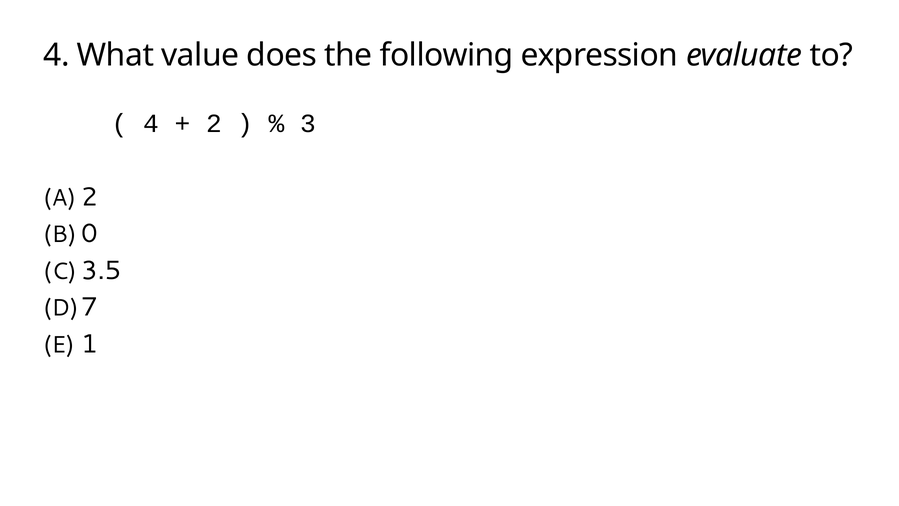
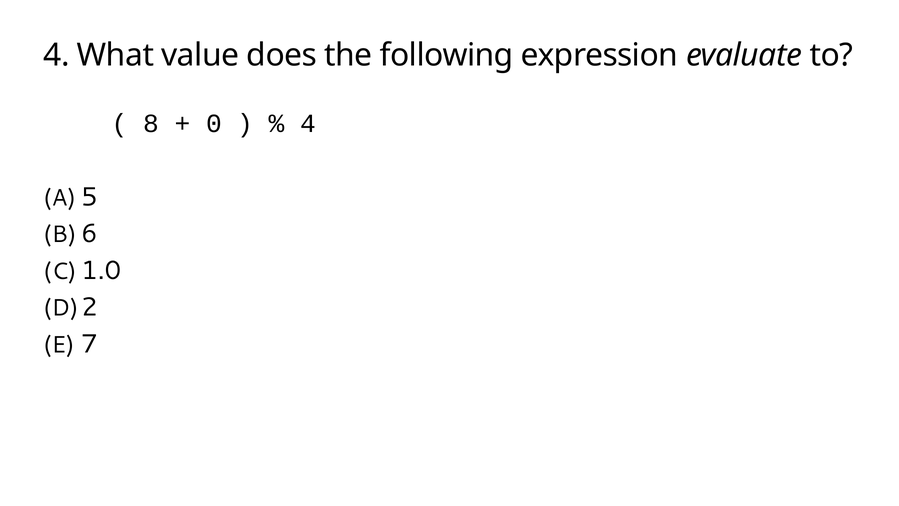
4 at (151, 123): 4 -> 8
2 at (214, 123): 2 -> 0
3 at (308, 123): 3 -> 4
2 at (89, 197): 2 -> 5
0: 0 -> 6
3.5: 3.5 -> 1.0
7: 7 -> 2
1: 1 -> 7
